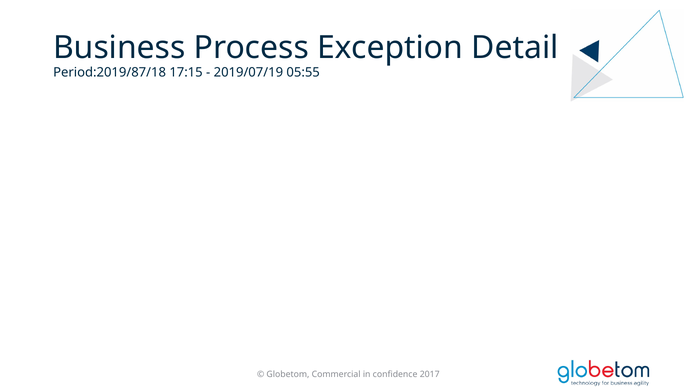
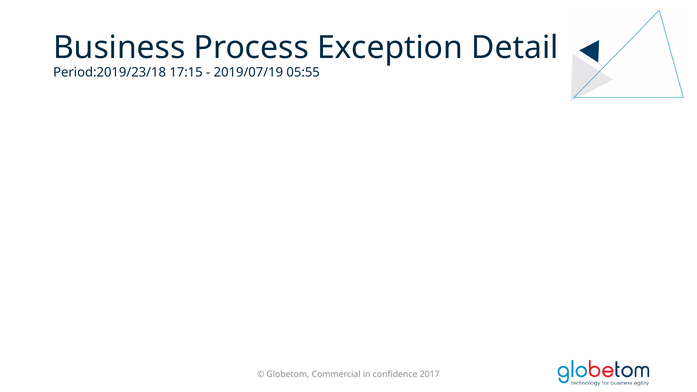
Period:2019/87/18: Period:2019/87/18 -> Period:2019/23/18
